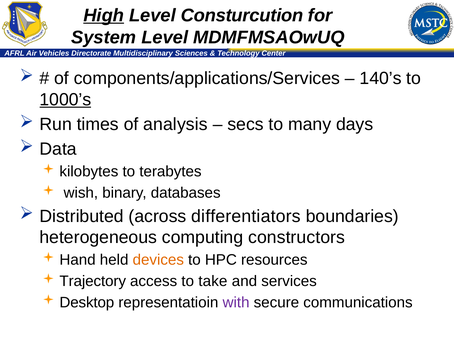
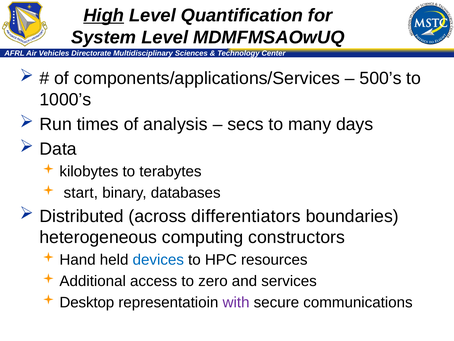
Consturcution: Consturcution -> Quantification
140’s: 140’s -> 500’s
1000’s underline: present -> none
wish: wish -> start
devices colour: orange -> blue
Trajectory: Trajectory -> Additional
take: take -> zero
